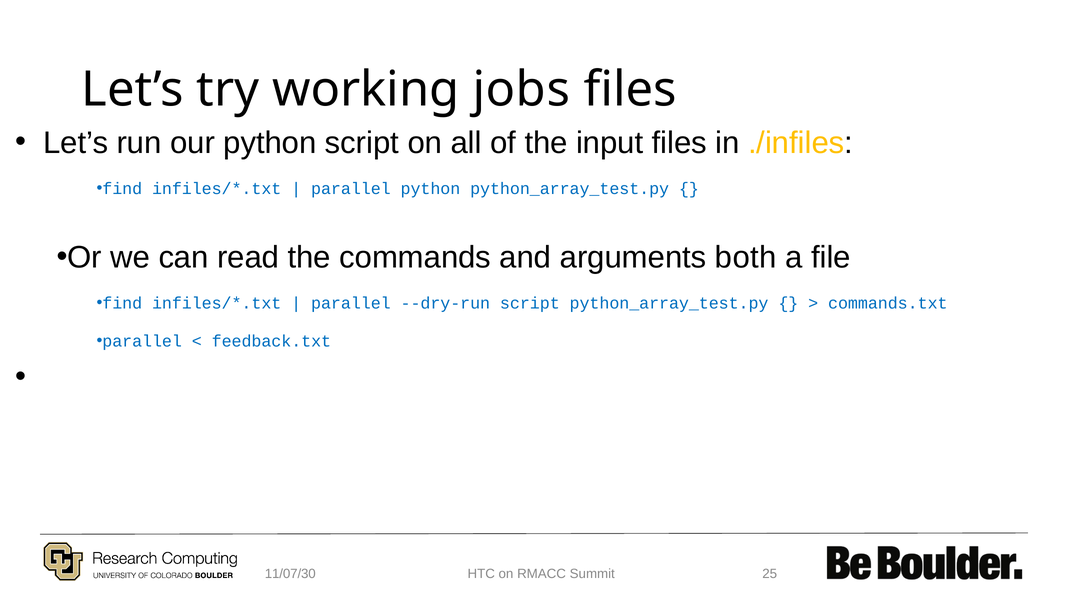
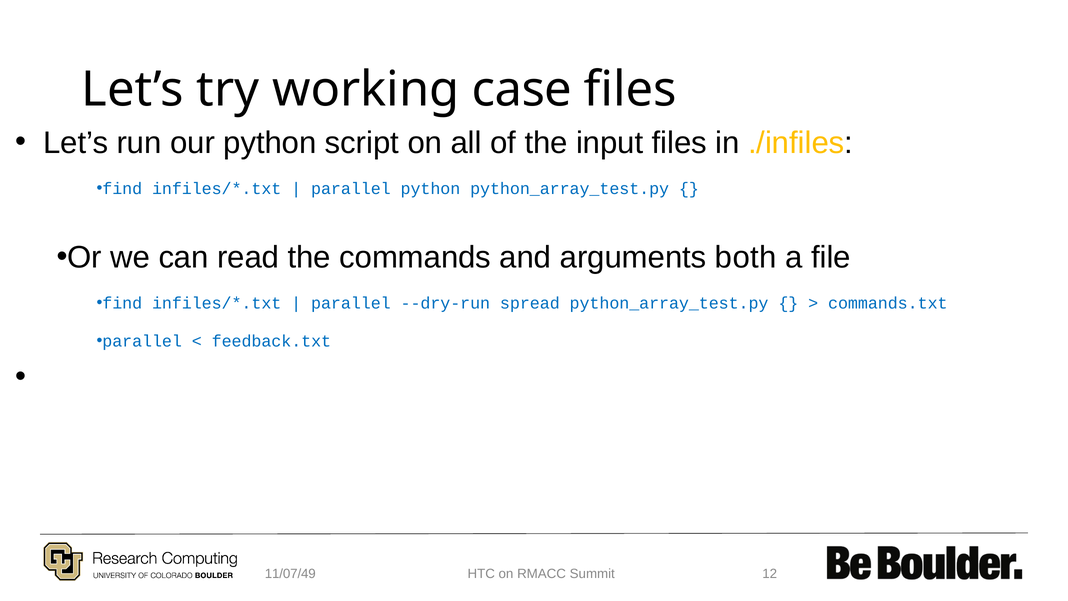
jobs: jobs -> case
--dry-run script: script -> spread
11/07/30: 11/07/30 -> 11/07/49
25: 25 -> 12
